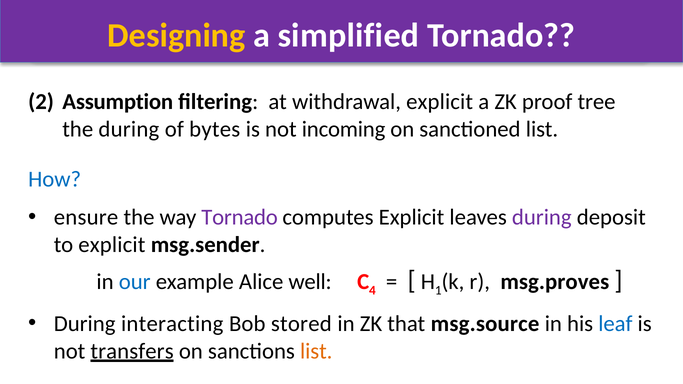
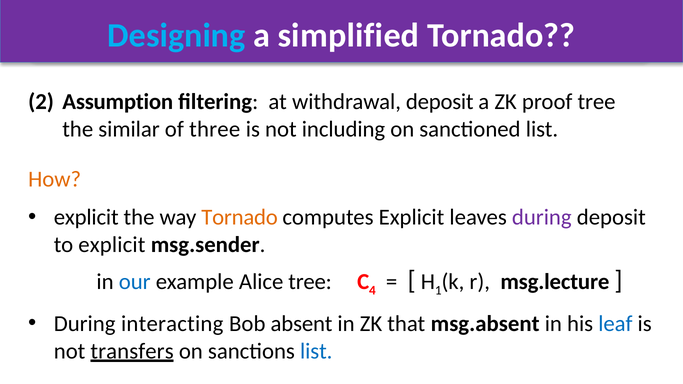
Designing colour: yellow -> light blue
withdrawal explicit: explicit -> deposit
the during: during -> similar
bytes: bytes -> three
incoming: incoming -> including
How colour: blue -> orange
ensure at (86, 218): ensure -> explicit
Tornado at (240, 218) colour: purple -> orange
Alice well: well -> tree
msg.proves: msg.proves -> msg.lecture
stored: stored -> absent
msg.source: msg.source -> msg.absent
list at (316, 351) colour: orange -> blue
